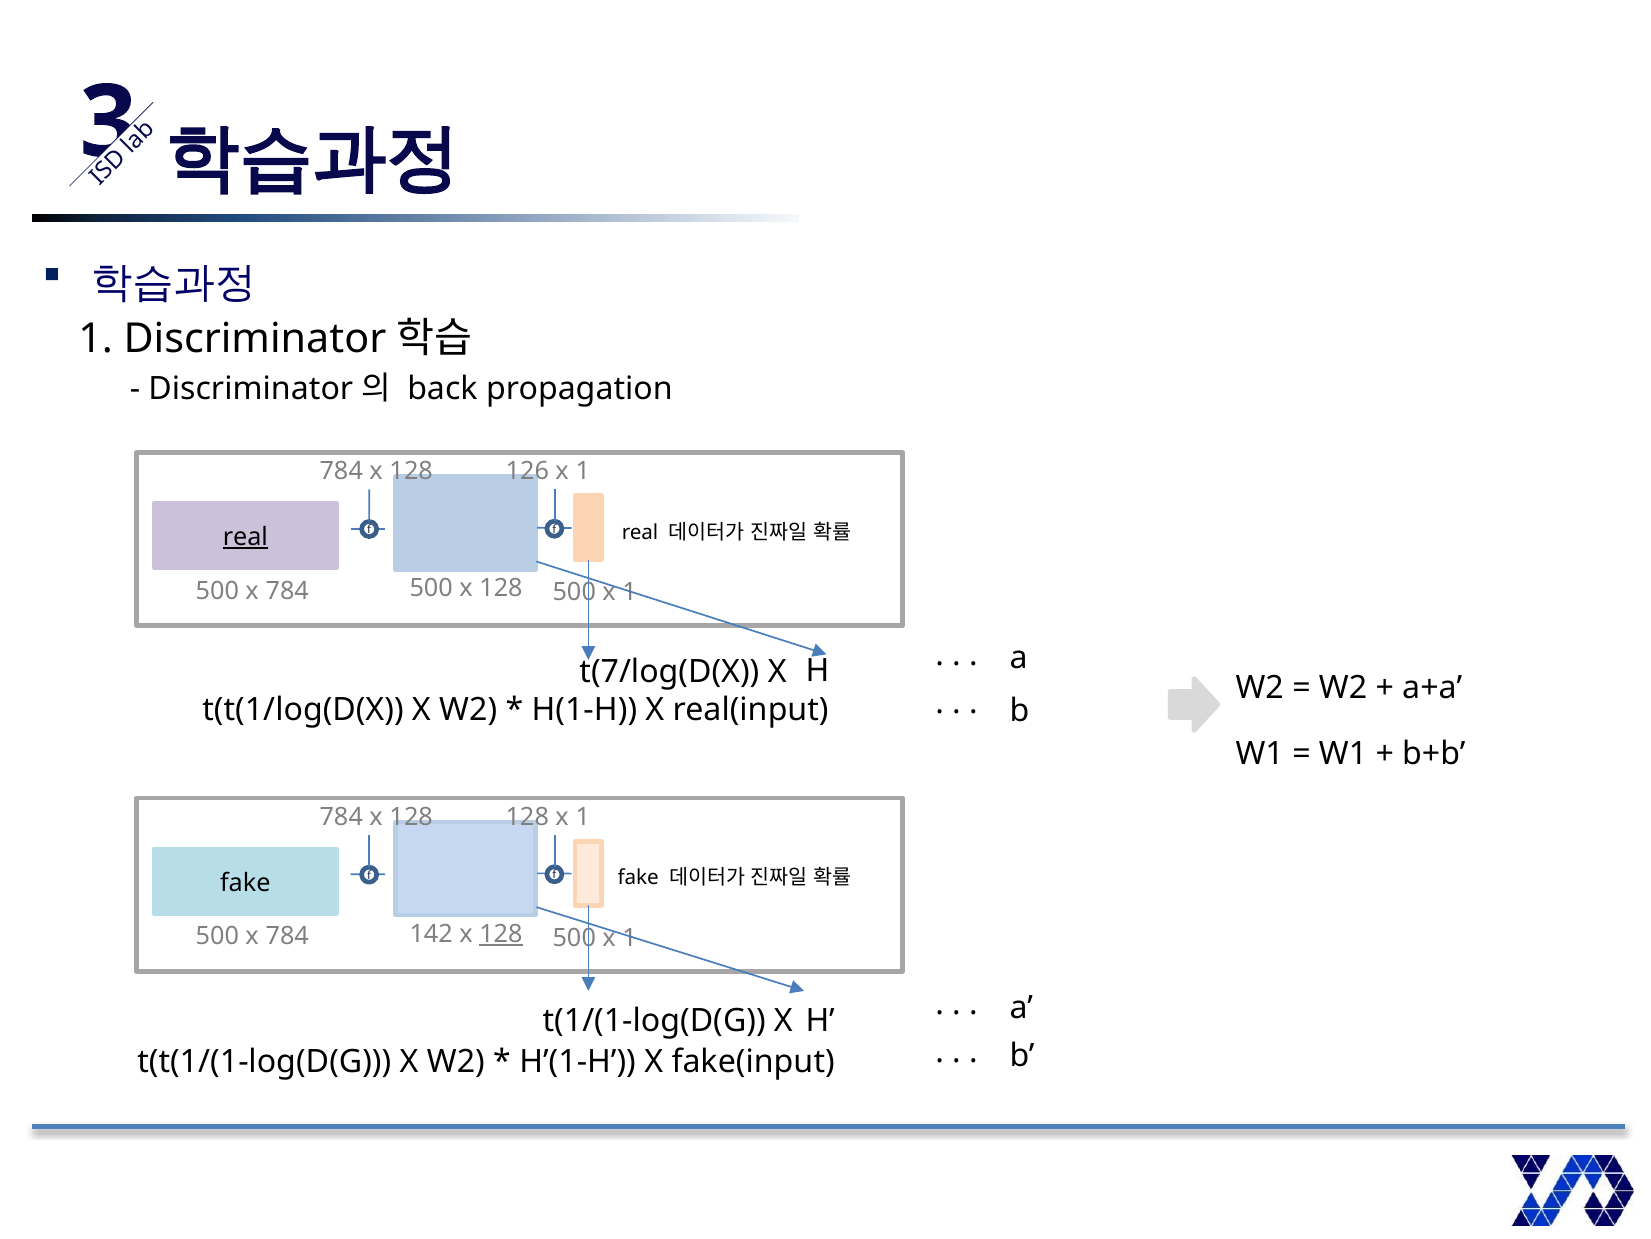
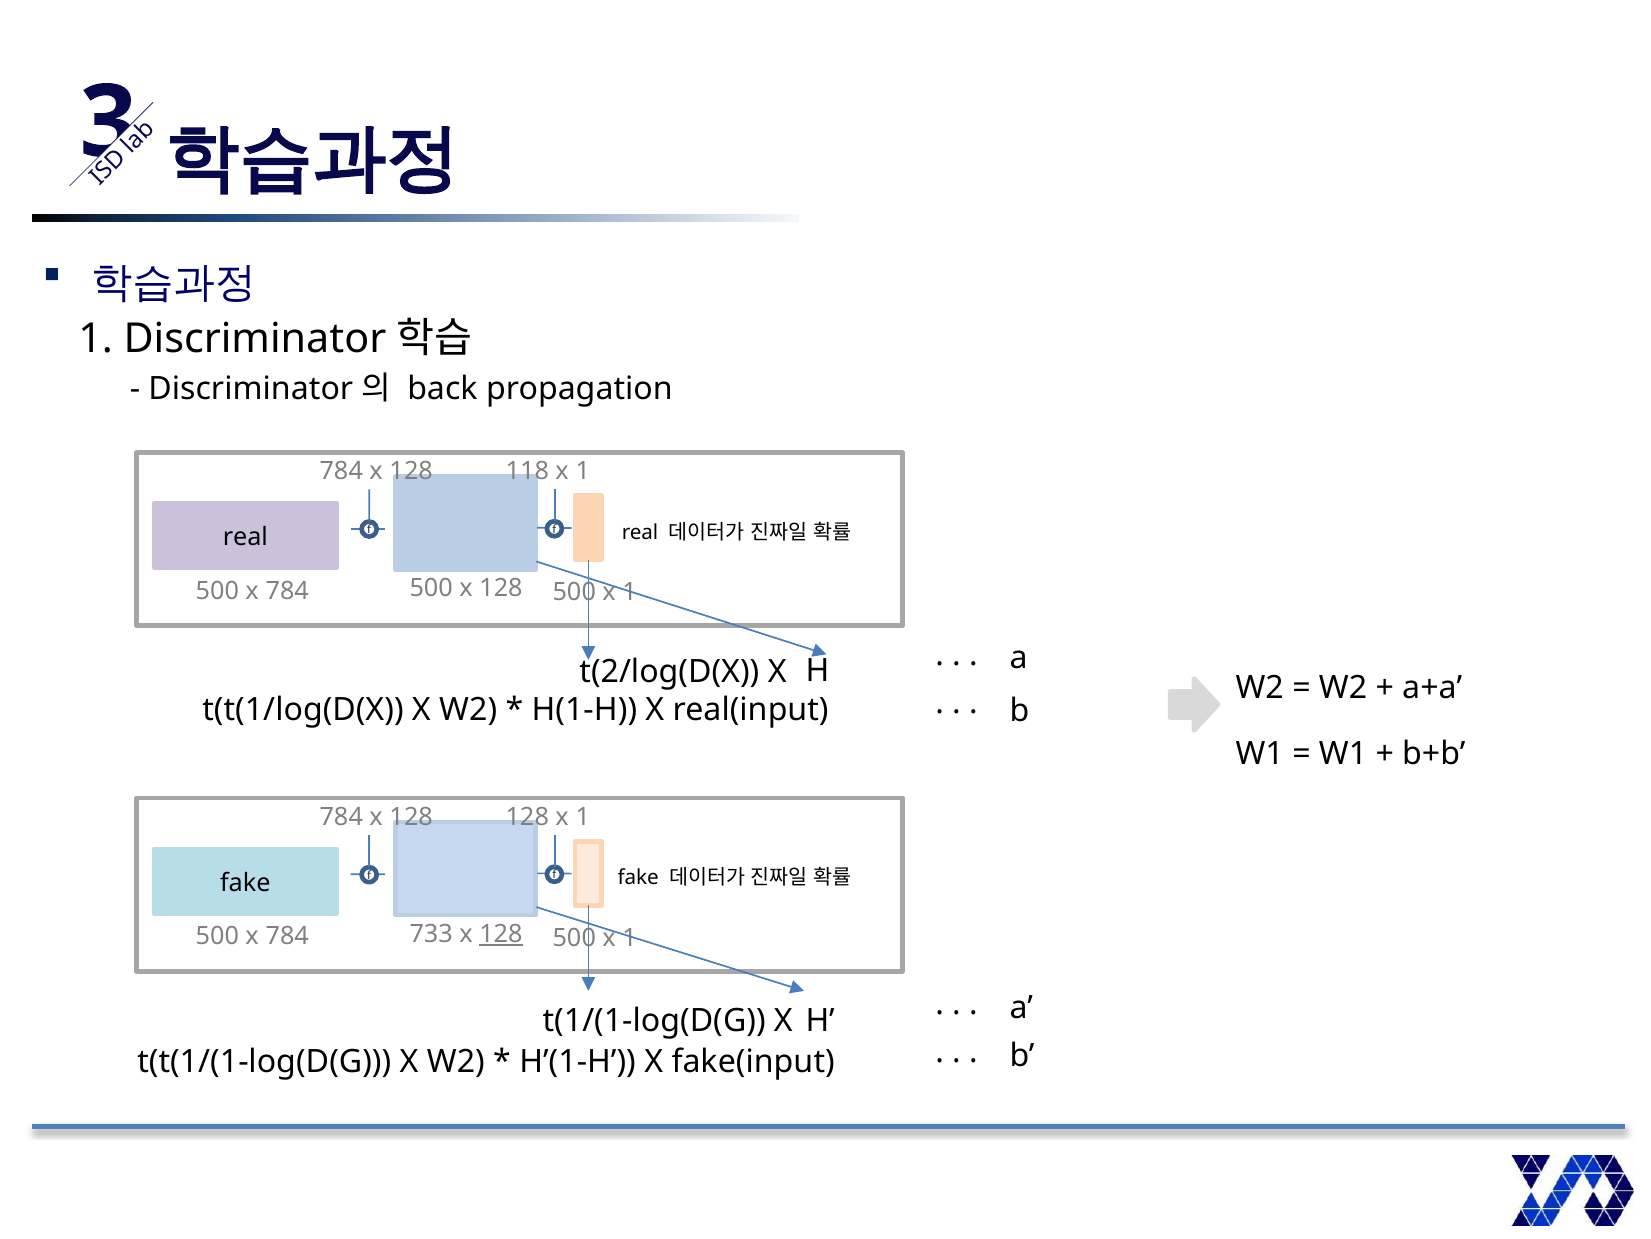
126: 126 -> 118
real at (245, 537) underline: present -> none
t(7/log(D(X: t(7/log(D(X -> t(2/log(D(X
142: 142 -> 733
